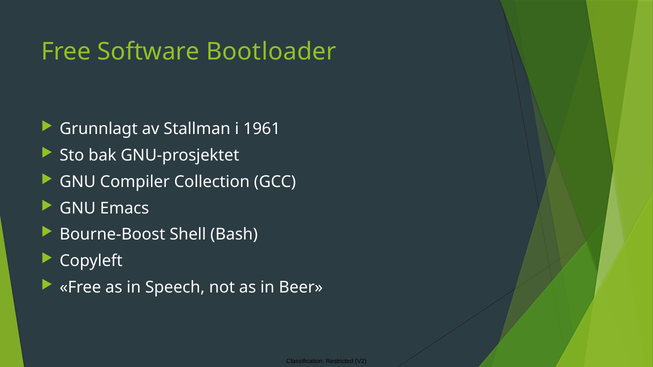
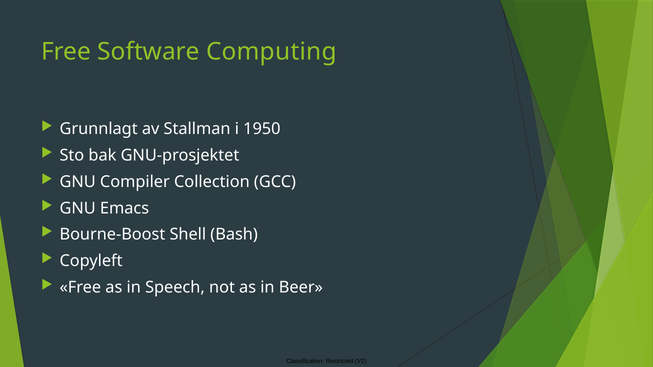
Bootloader: Bootloader -> Computing
1961: 1961 -> 1950
